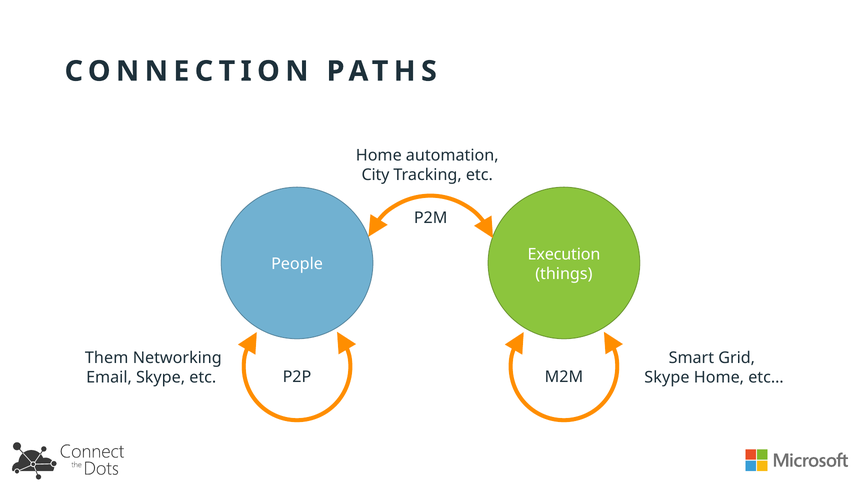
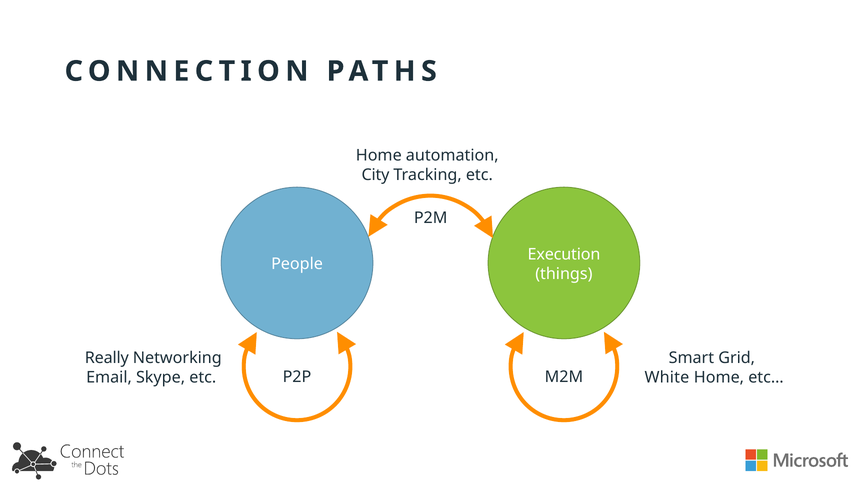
Them: Them -> Really
Skype at (667, 378): Skype -> White
